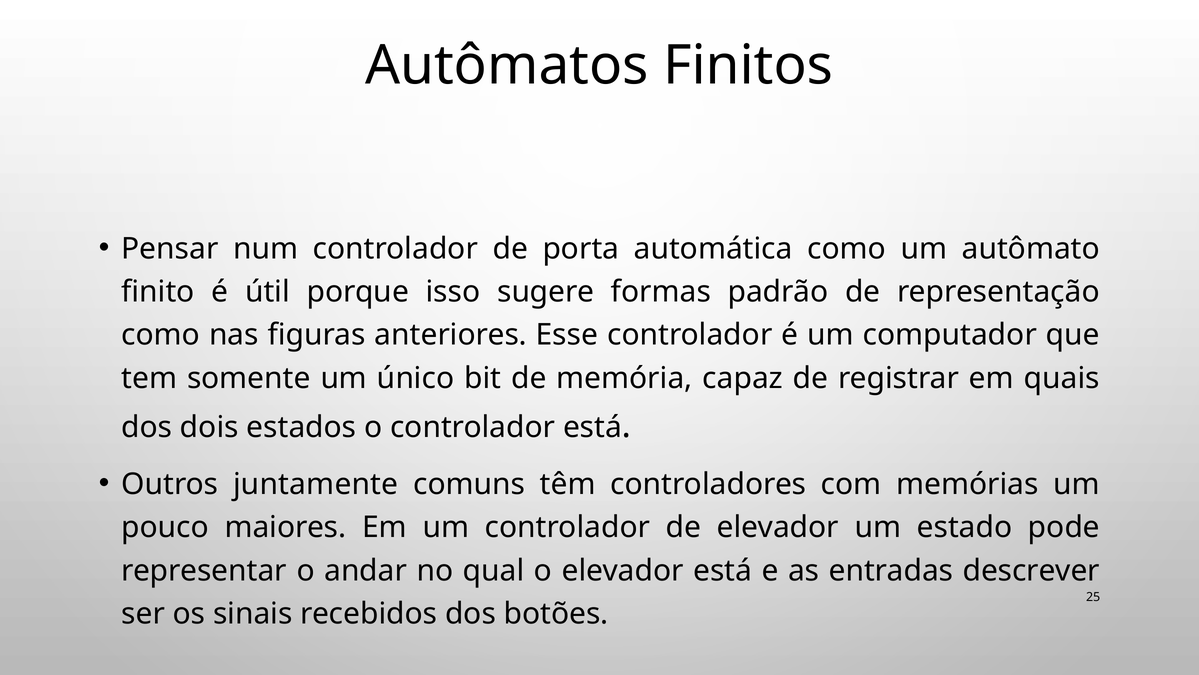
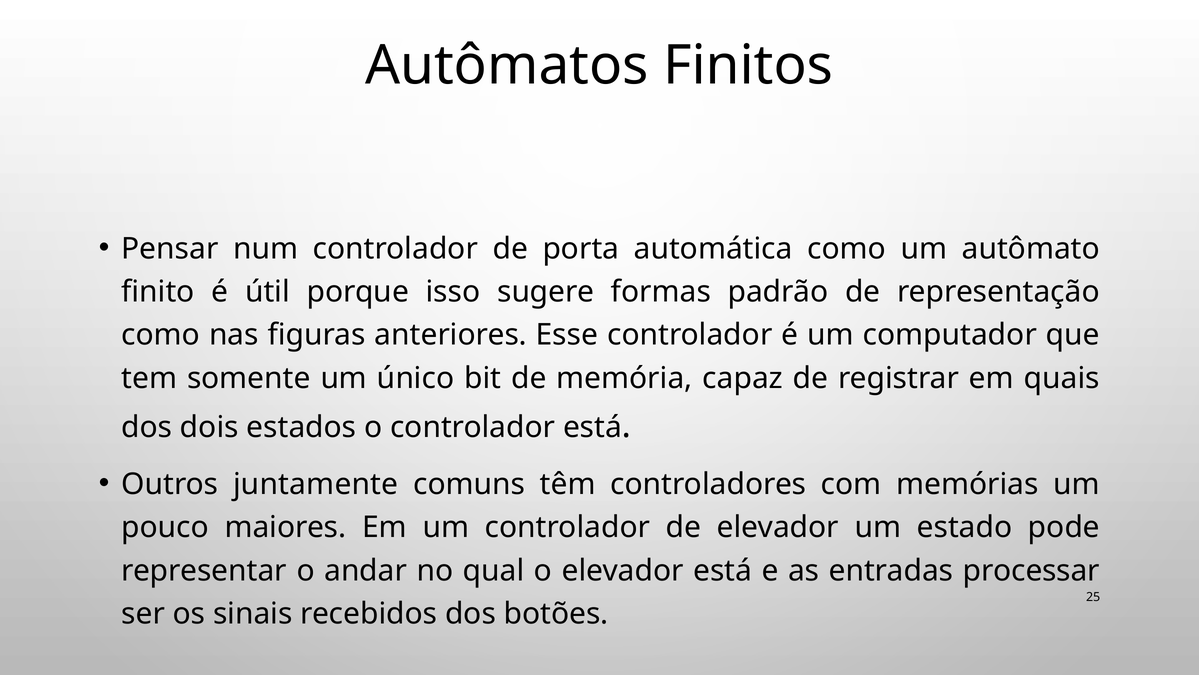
descrever: descrever -> processar
